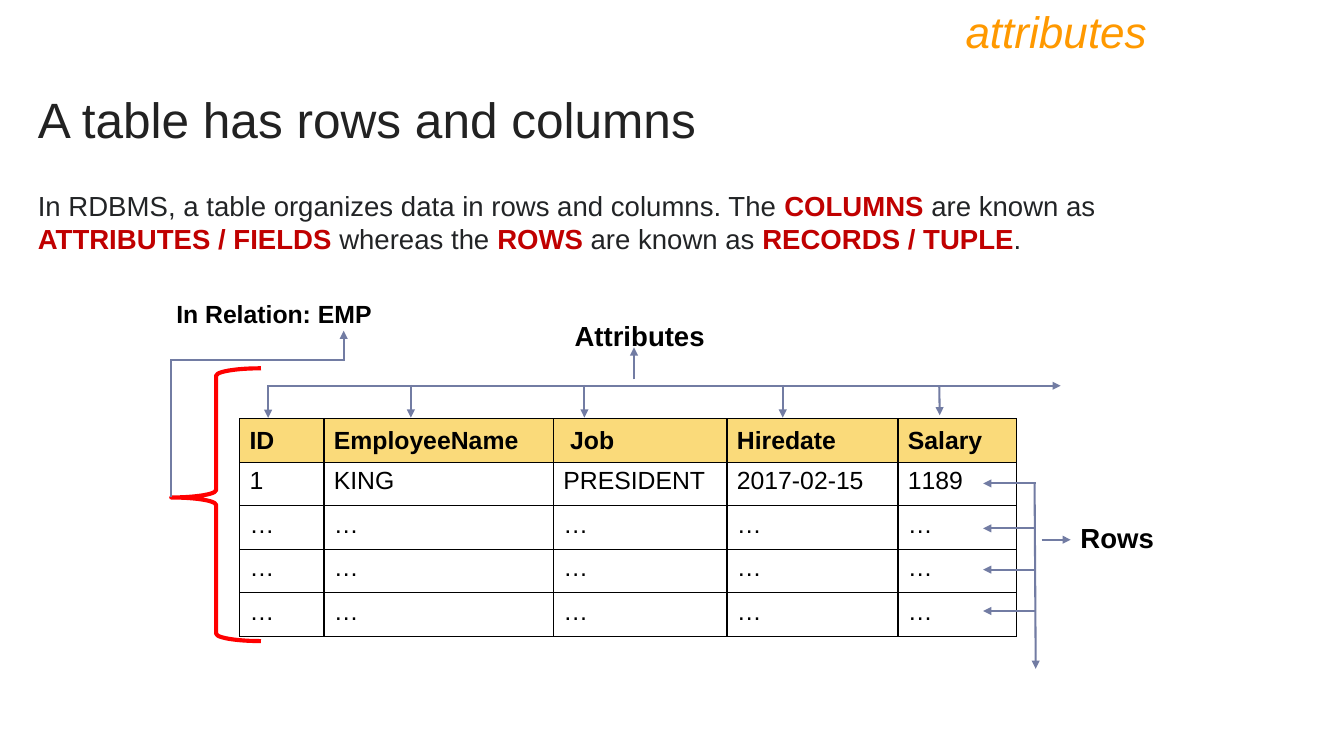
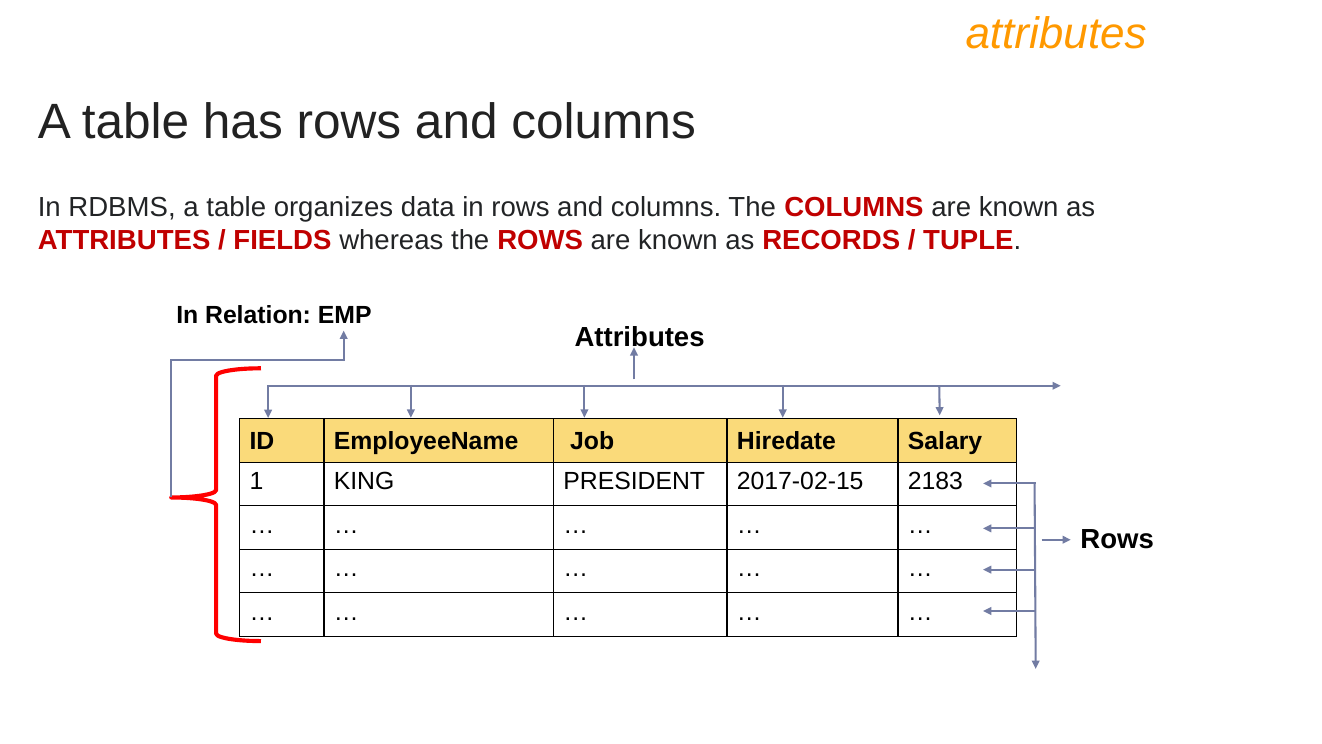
1189: 1189 -> 2183
